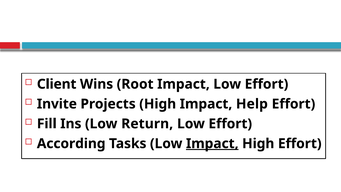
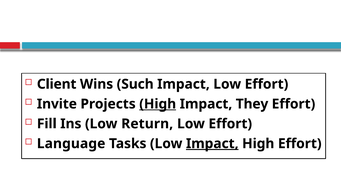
Root: Root -> Such
High at (158, 104) underline: none -> present
Help: Help -> They
According: According -> Language
